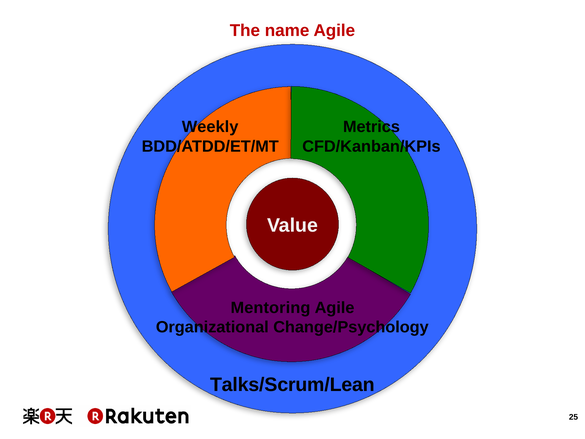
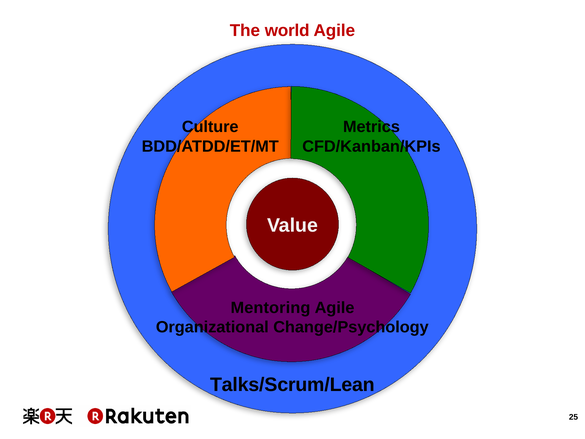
name: name -> world
Weekly: Weekly -> Culture
